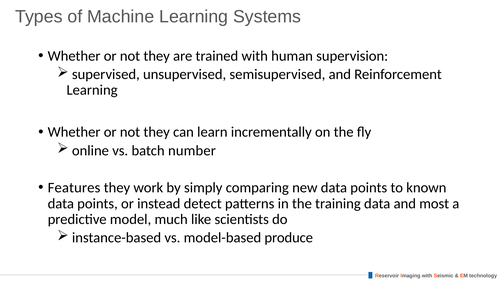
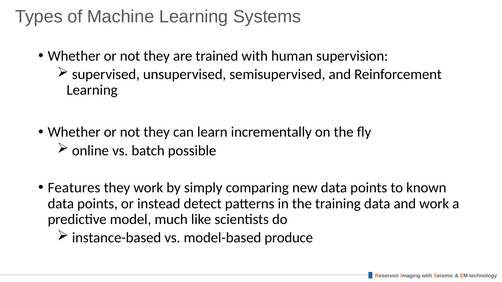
number: number -> possible
and most: most -> work
